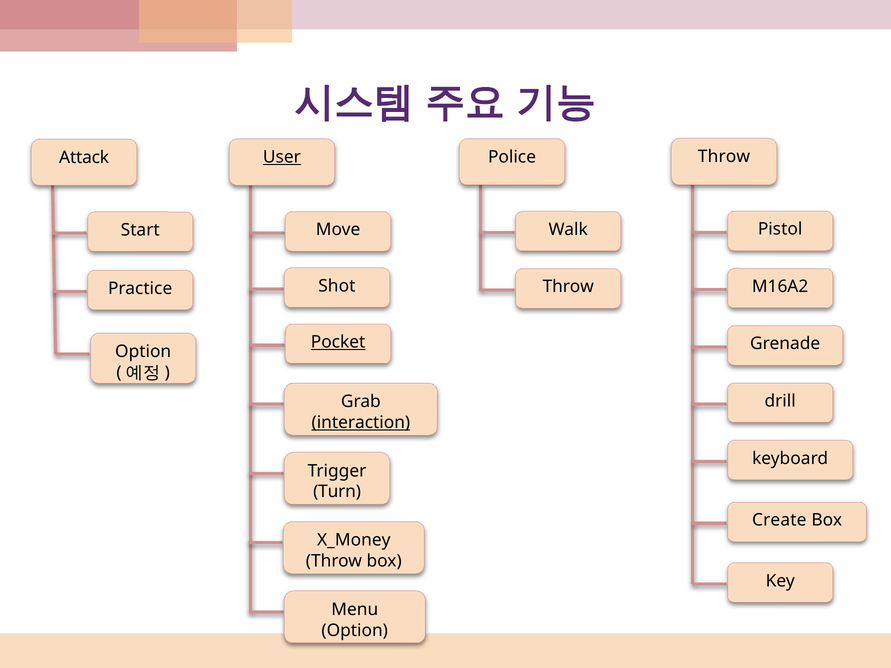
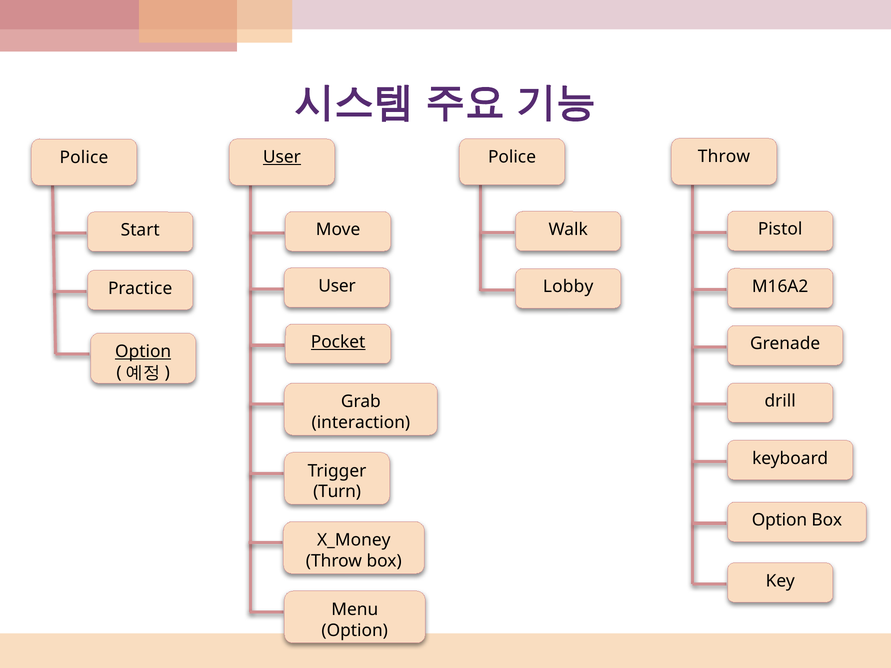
Attack at (84, 157): Attack -> Police
Shot at (337, 286): Shot -> User
Throw at (568, 287): Throw -> Lobby
Option at (143, 352) underline: none -> present
interaction underline: present -> none
Create at (779, 520): Create -> Option
